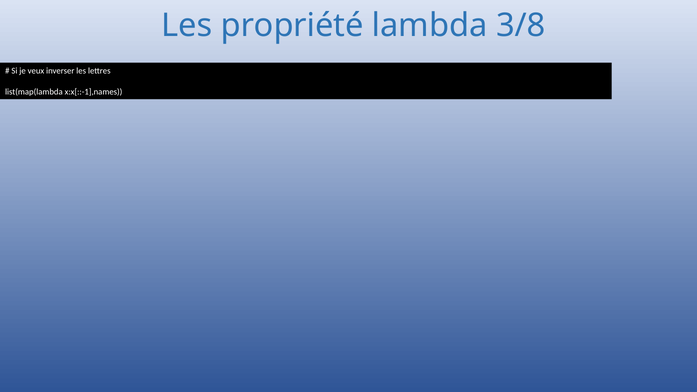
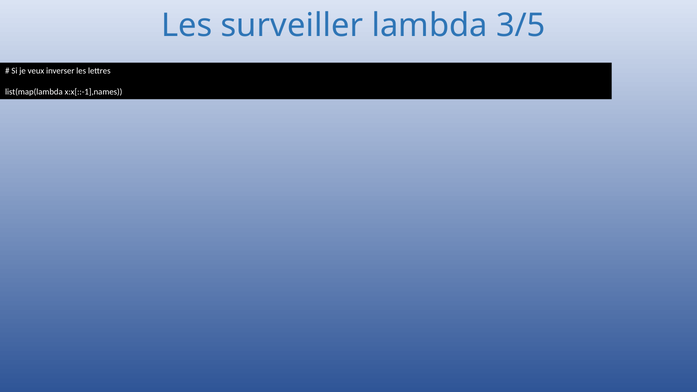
propriété: propriété -> surveiller
3/8: 3/8 -> 3/5
